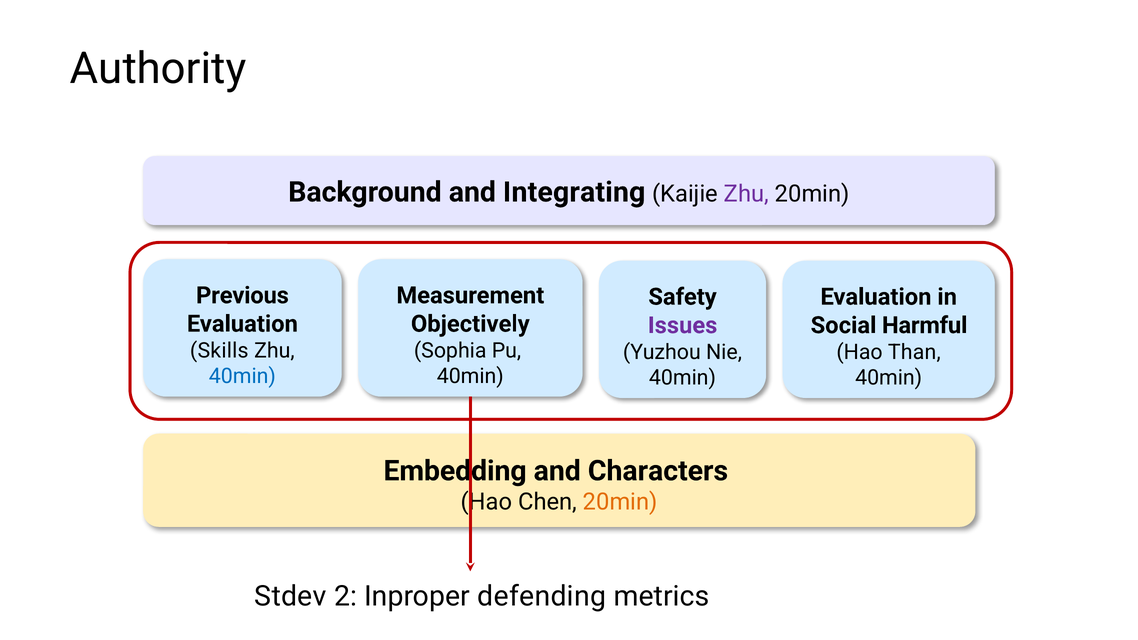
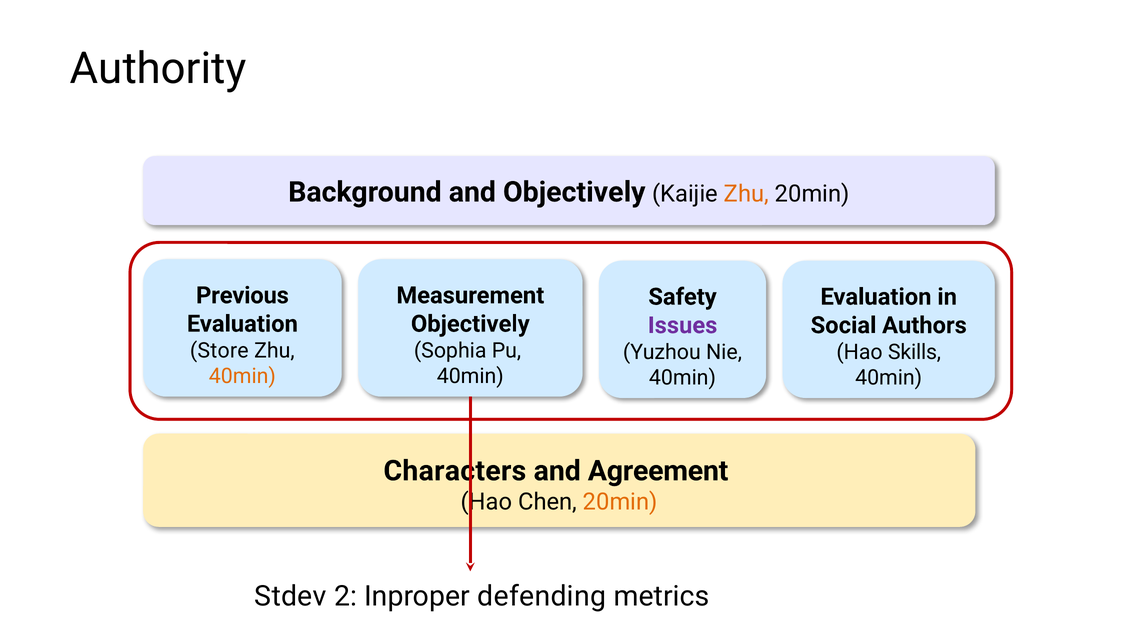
and Integrating: Integrating -> Objectively
Zhu at (746, 194) colour: purple -> orange
Harmful: Harmful -> Authors
Skills: Skills -> Store
Than: Than -> Skills
40min at (242, 376) colour: blue -> orange
Embedding: Embedding -> Characters
Characters: Characters -> Agreement
